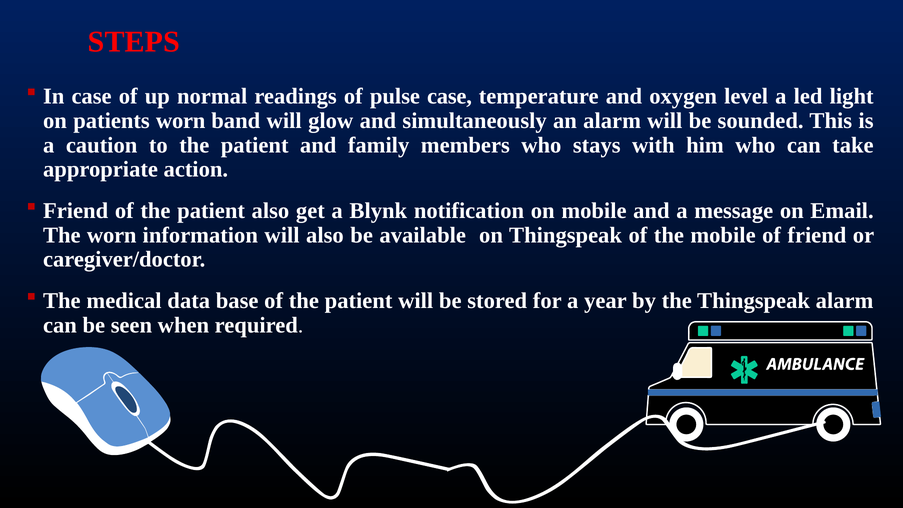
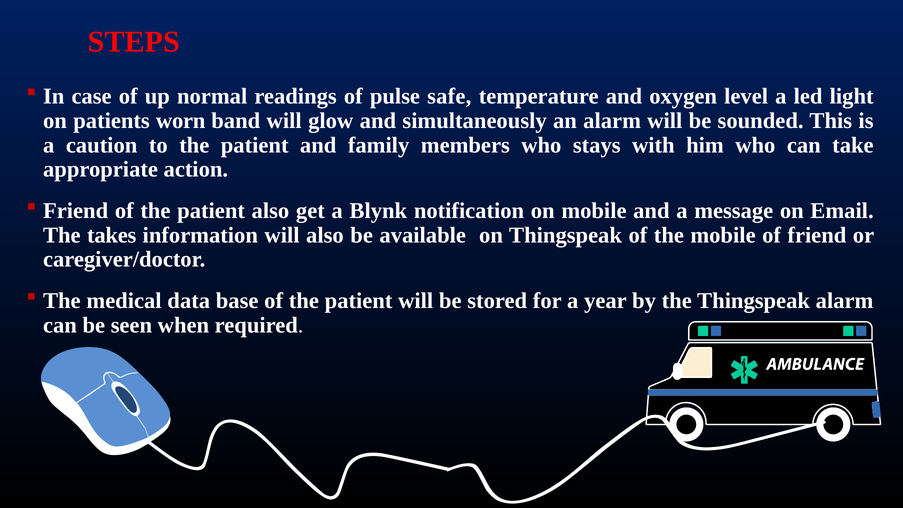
pulse case: case -> safe
The worn: worn -> takes
